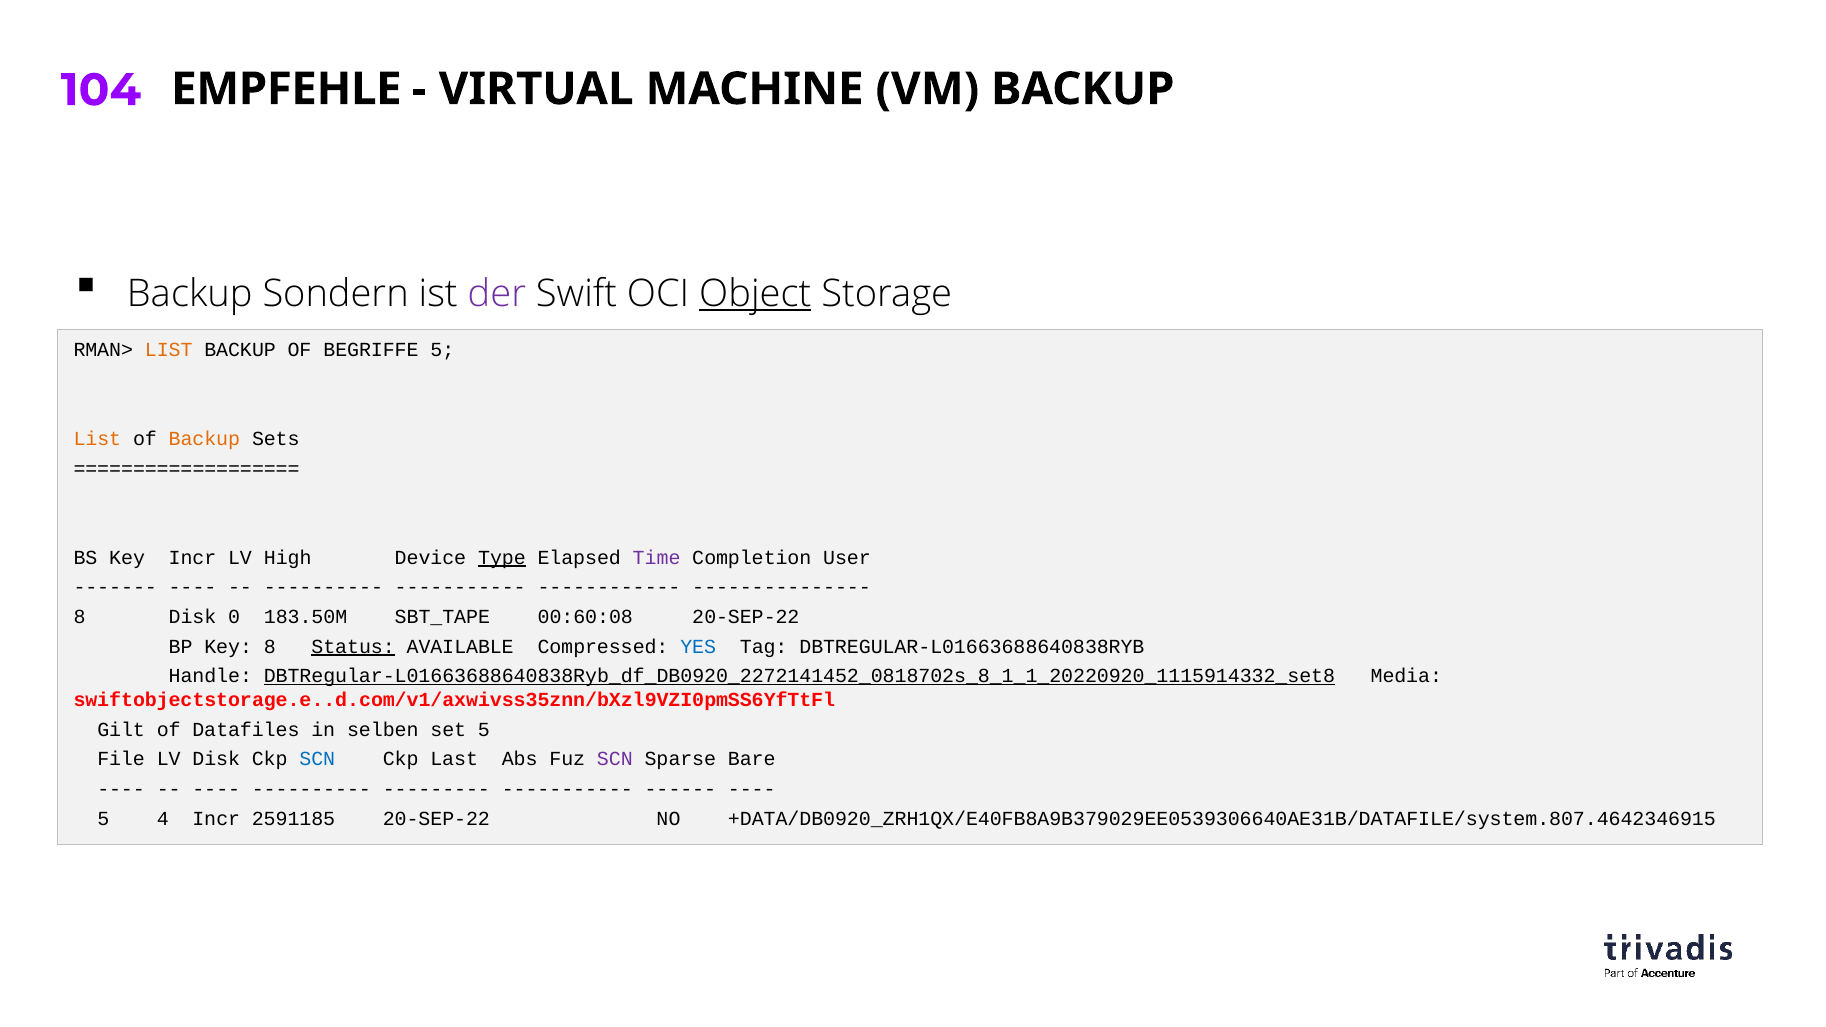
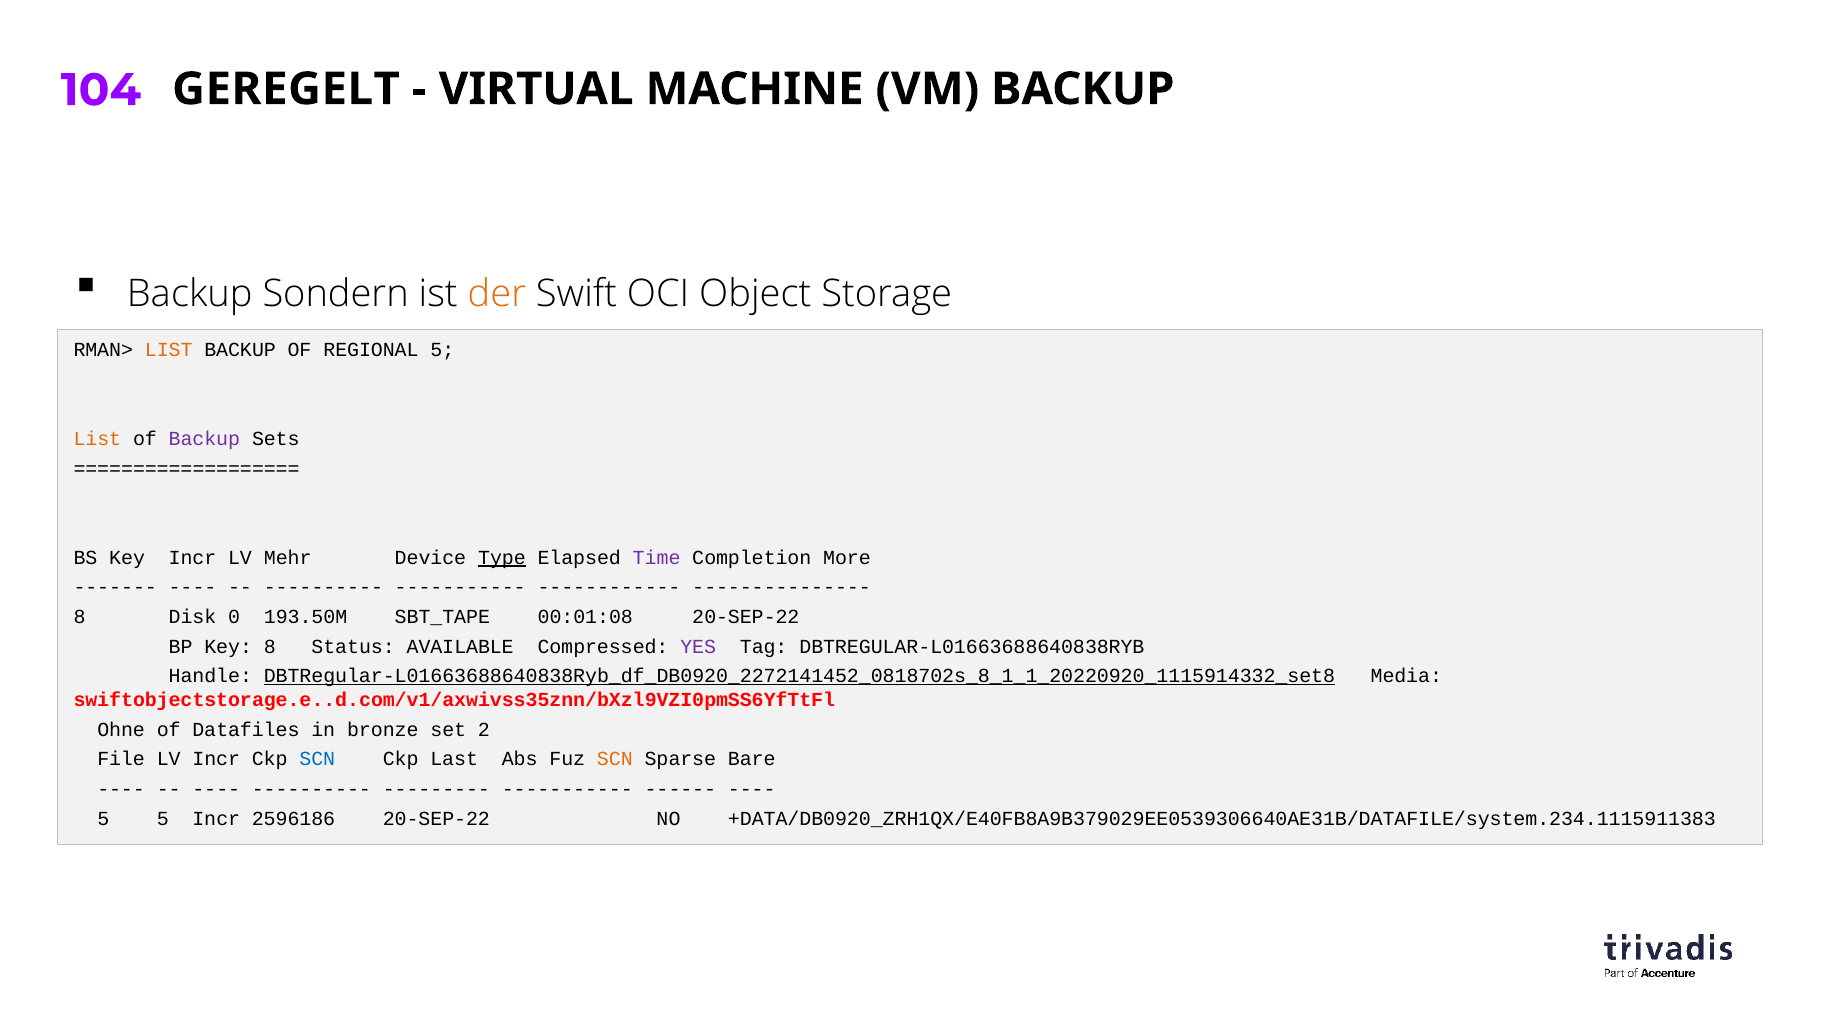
EMPFEHLE: EMPFEHLE -> GEREGELT
der colour: purple -> orange
Object underline: present -> none
BEGRIFFE: BEGRIFFE -> REGIONAL
Backup at (204, 439) colour: orange -> purple
High: High -> Mehr
User: User -> More
183.50M: 183.50M -> 193.50M
00:60:08: 00:60:08 -> 00:01:08
Status underline: present -> none
YES colour: blue -> purple
Gilt: Gilt -> Ohne
selben: selben -> bronze
set 5: 5 -> 2
LV Disk: Disk -> Incr
SCN at (615, 759) colour: purple -> orange
5 4: 4 -> 5
2591185: 2591185 -> 2596186
+DATA/DB0920_ZRH1QX/E40FB8A9B379029EE0539306640AE31B/DATAFILE/system.807.4642346915: +DATA/DB0920_ZRH1QX/E40FB8A9B379029EE0539306640AE31B/DATAFILE/system.807.4642346915 -> +DATA/DB0920_ZRH1QX/E40FB8A9B379029EE0539306640AE31B/DATAFILE/system.234.1115911383
